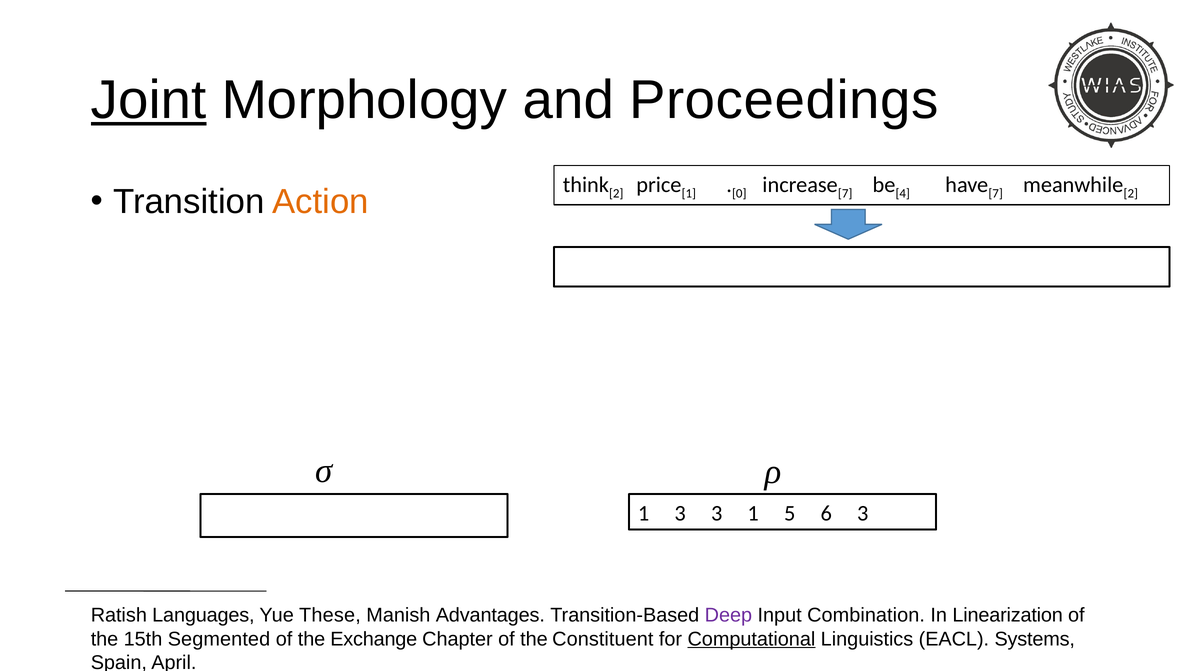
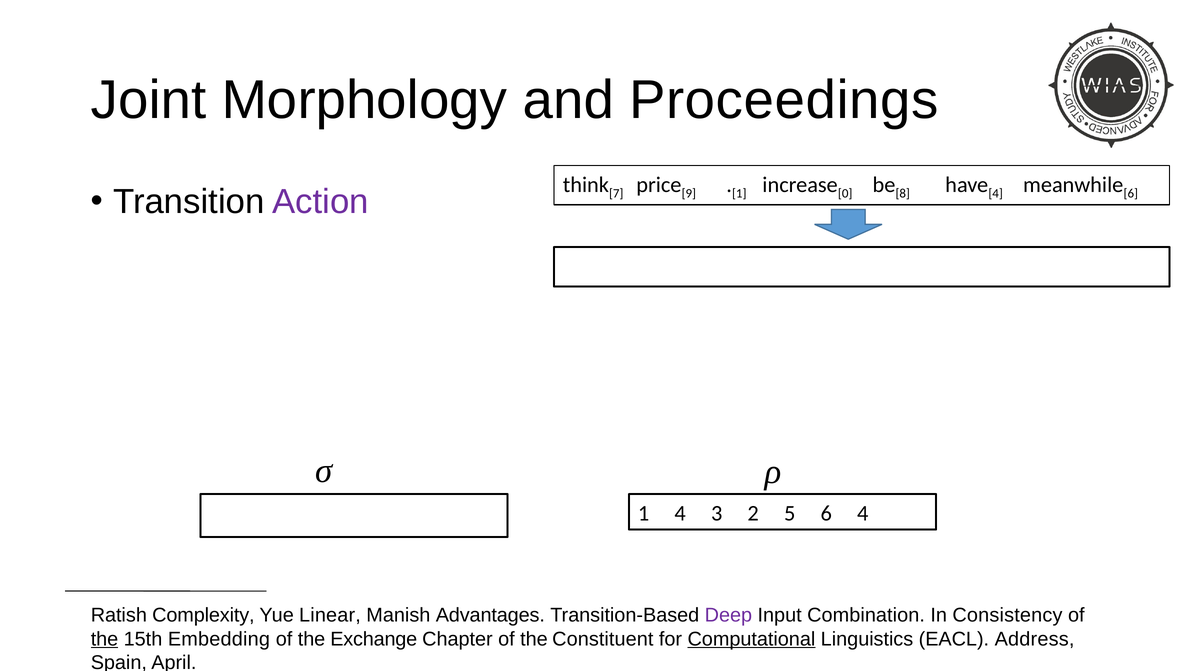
Joint underline: present -> none
2 at (616, 193): 2 -> 7
1 at (689, 193): 1 -> 9
0 at (739, 193): 0 -> 1
7 at (845, 193): 7 -> 0
4: 4 -> 8
7 at (996, 193): 7 -> 4
2 at (1131, 193): 2 -> 6
Action colour: orange -> purple
1 3: 3 -> 4
3 1: 1 -> 2
6 3: 3 -> 4
Languages: Languages -> Complexity
These: These -> Linear
Linearization: Linearization -> Consistency
the at (105, 639) underline: none -> present
Segmented: Segmented -> Embedding
Systems: Systems -> Address
